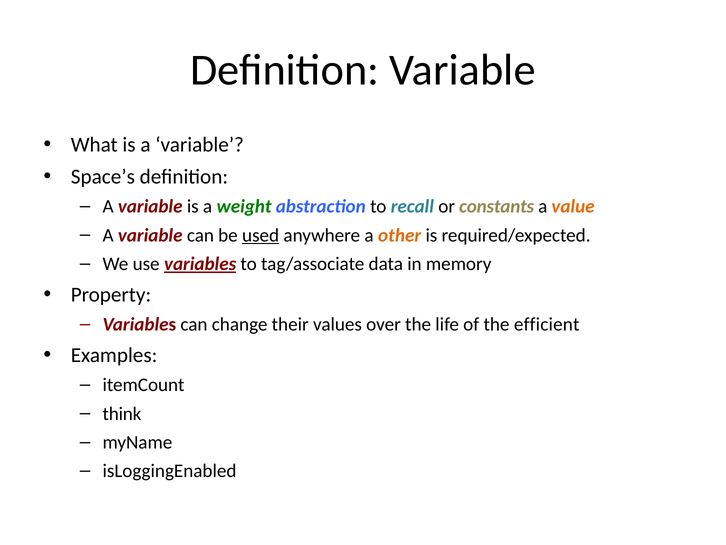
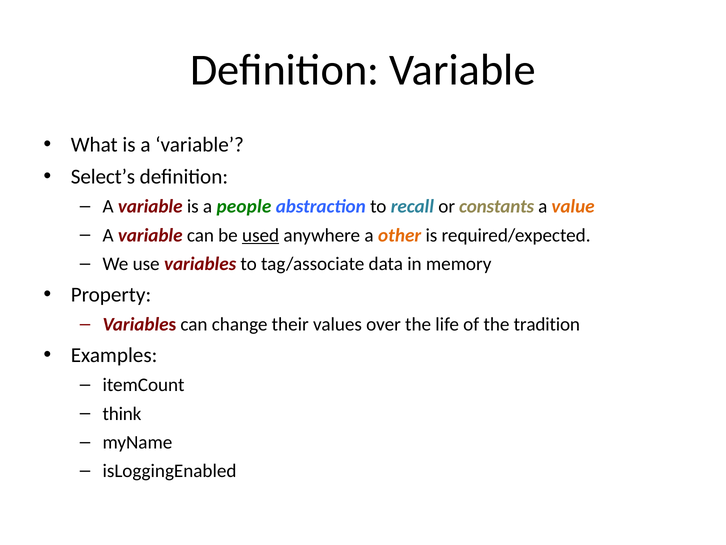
Space’s: Space’s -> Select’s
weight: weight -> people
variables at (200, 264) underline: present -> none
efficient: efficient -> tradition
